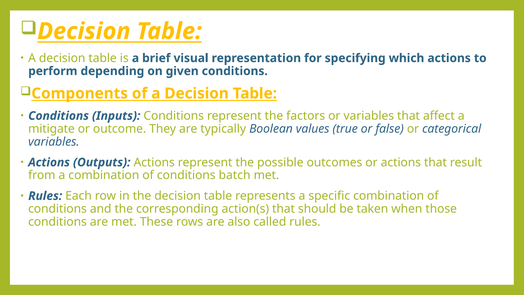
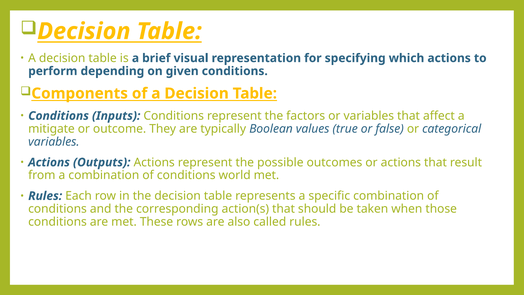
batch: batch -> world
